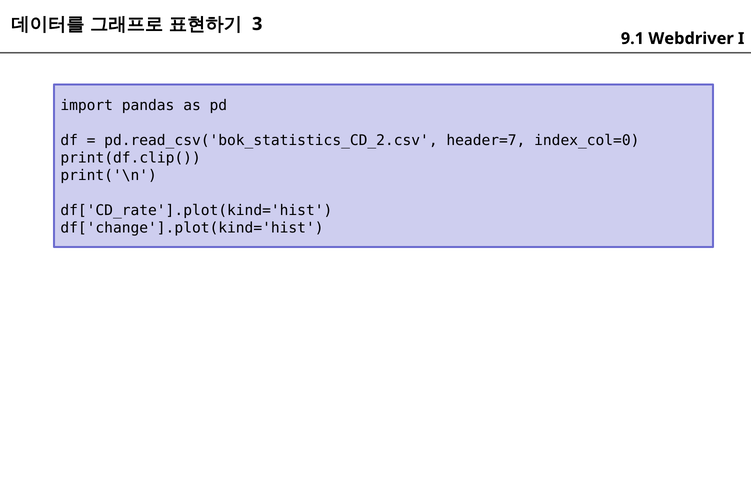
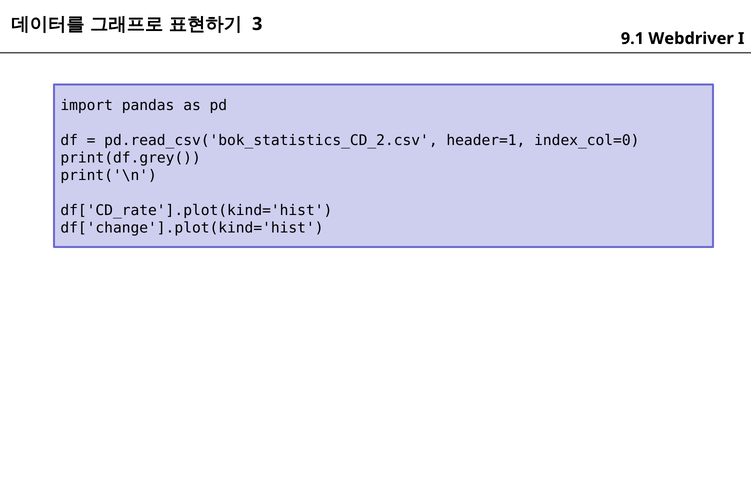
header=7: header=7 -> header=1
print(df.clip(: print(df.clip( -> print(df.grey(
